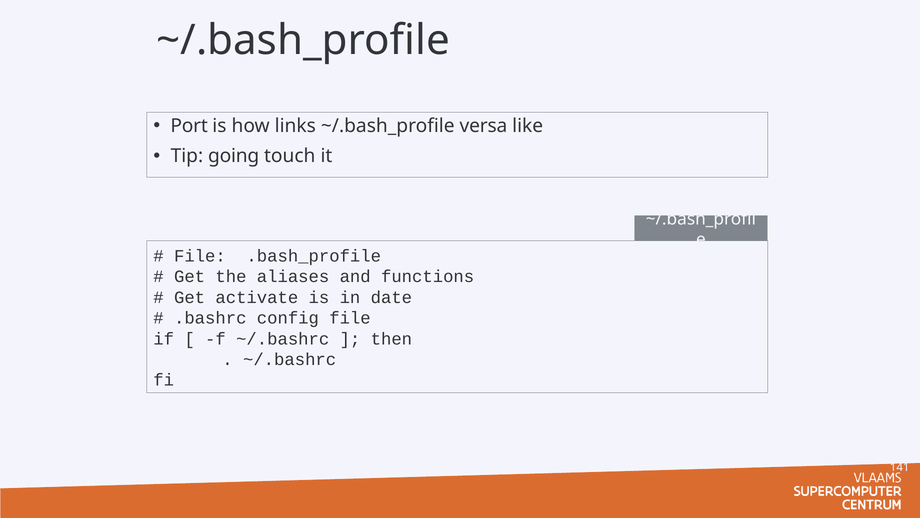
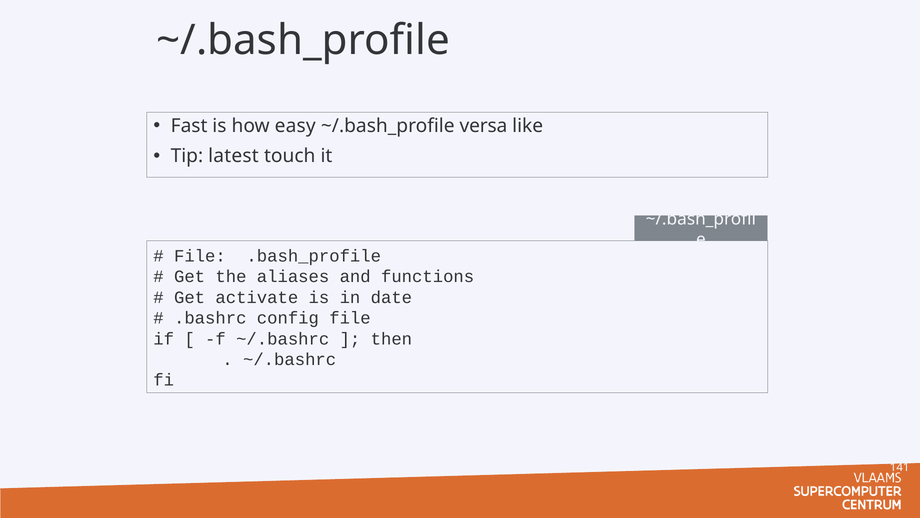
Port: Port -> Fast
links: links -> easy
going: going -> latest
